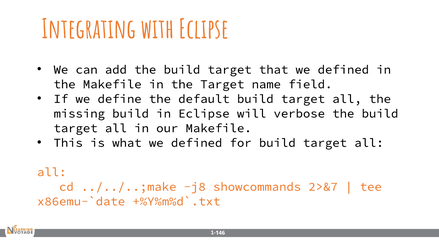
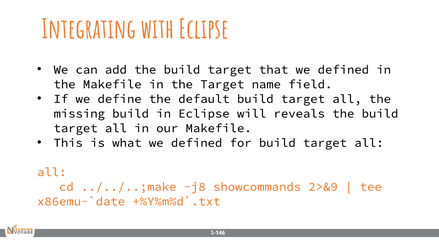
verbose: verbose -> reveals
2>&7: 2>&7 -> 2>&9
